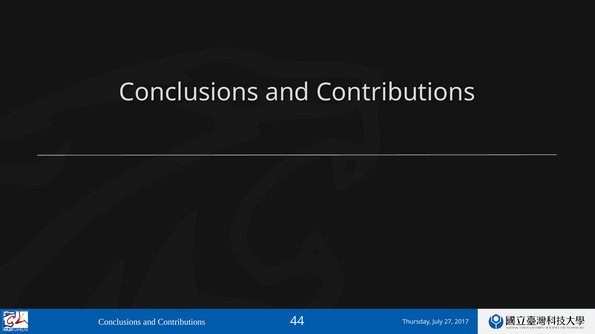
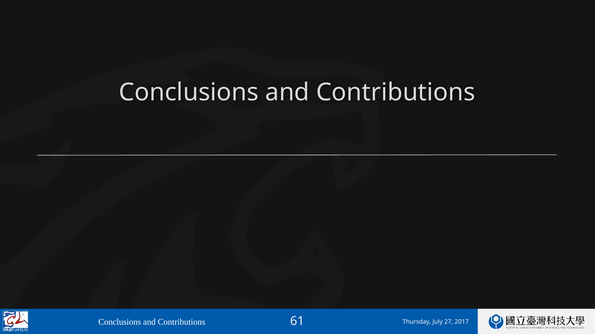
44: 44 -> 61
